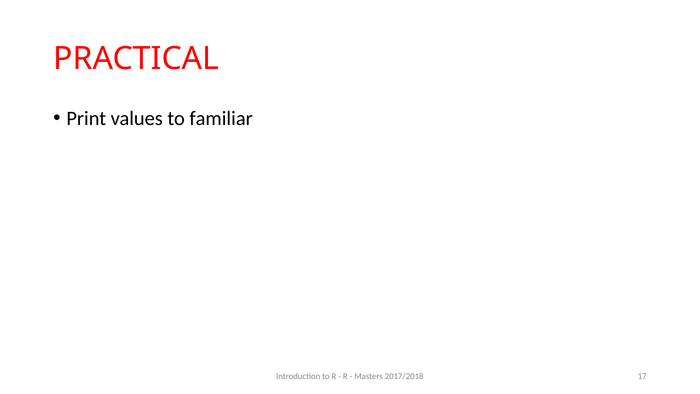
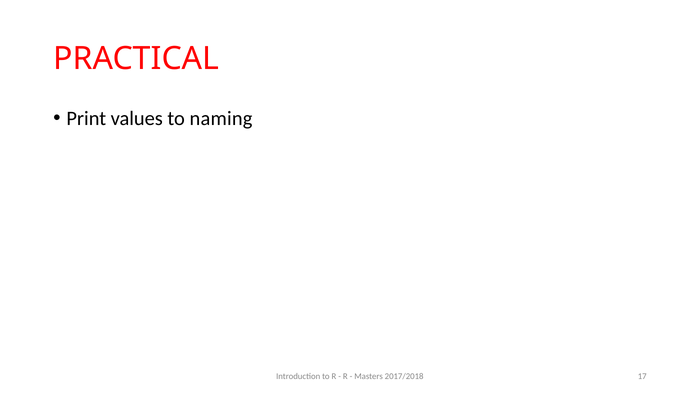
familiar: familiar -> naming
